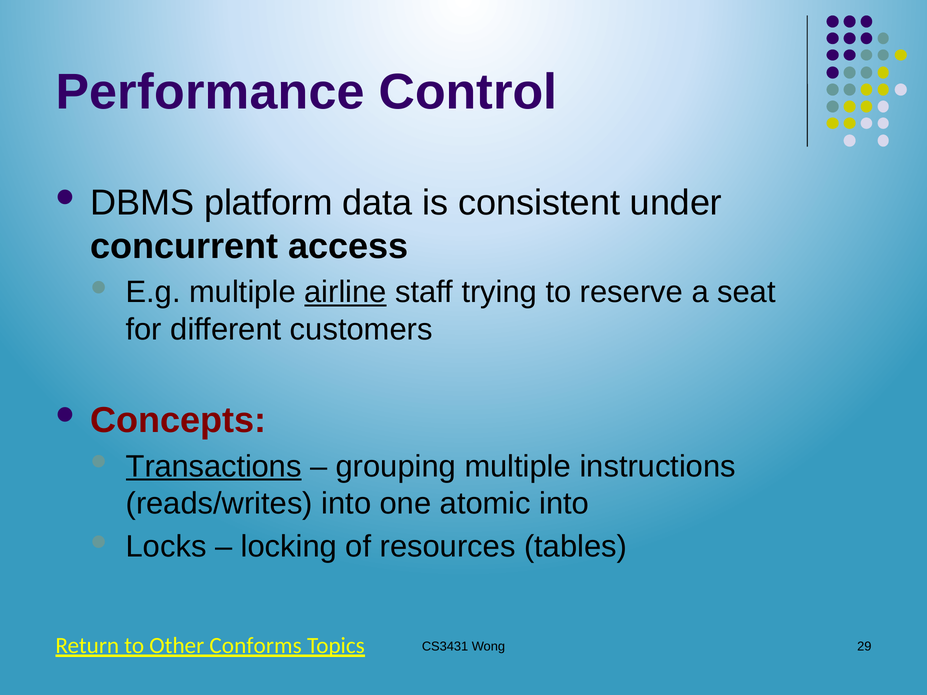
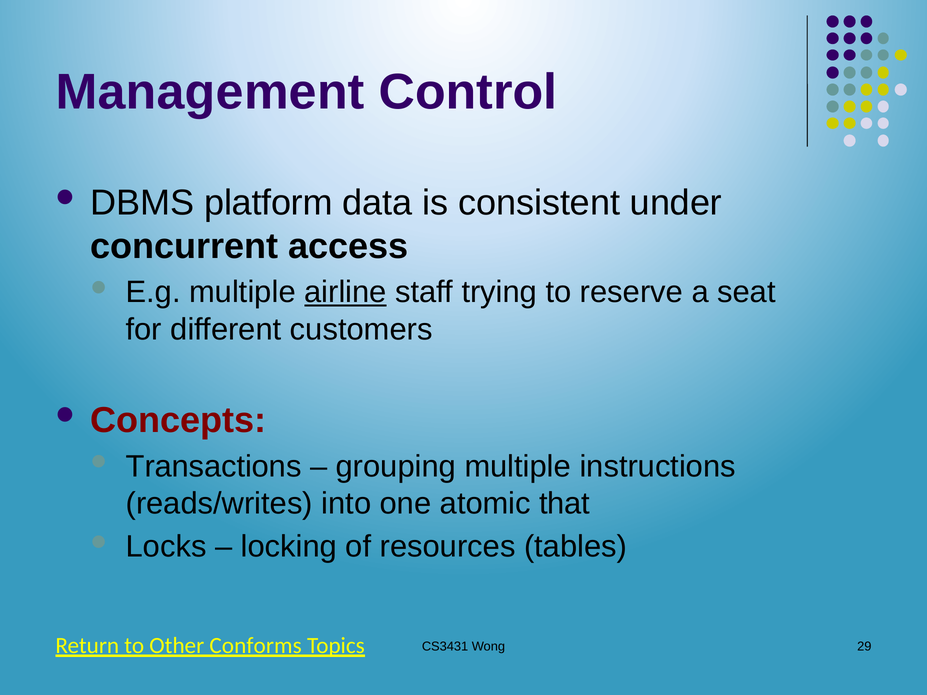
Performance: Performance -> Management
Transactions underline: present -> none
atomic into: into -> that
